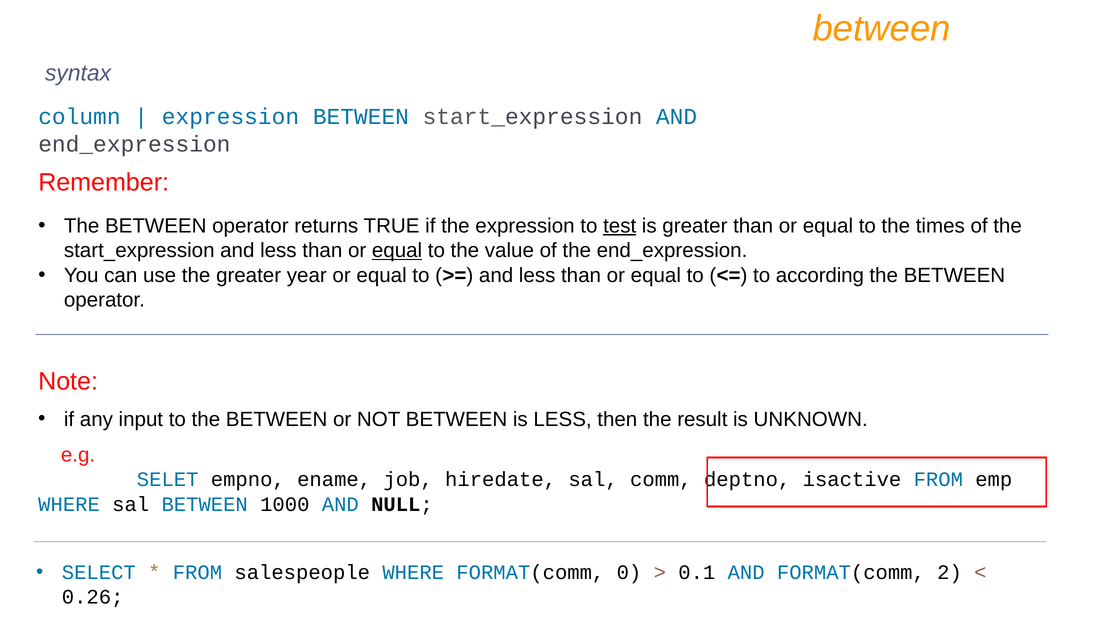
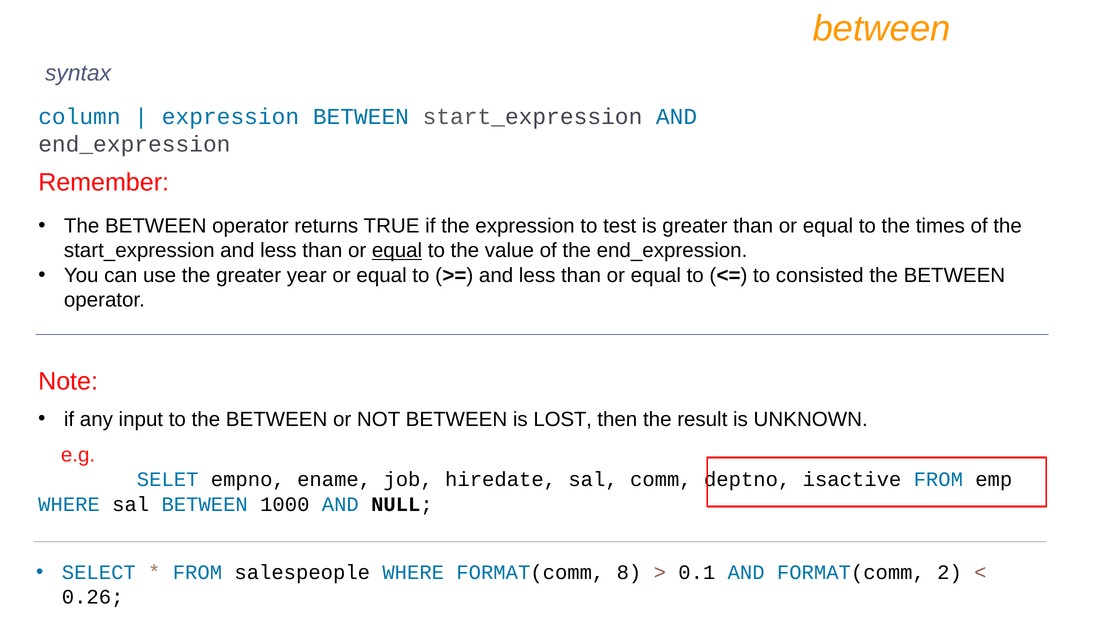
test underline: present -> none
according: according -> consisted
is LESS: LESS -> LOST
0: 0 -> 8
